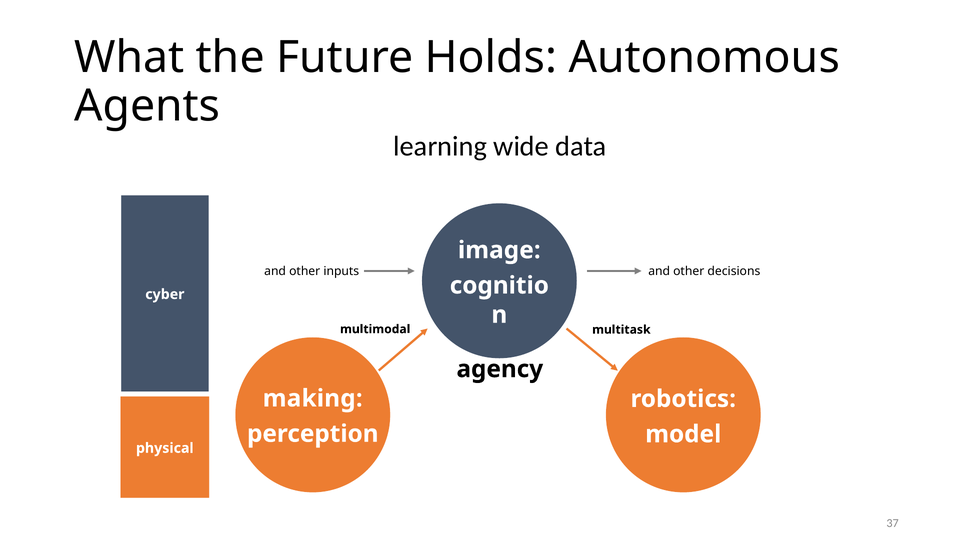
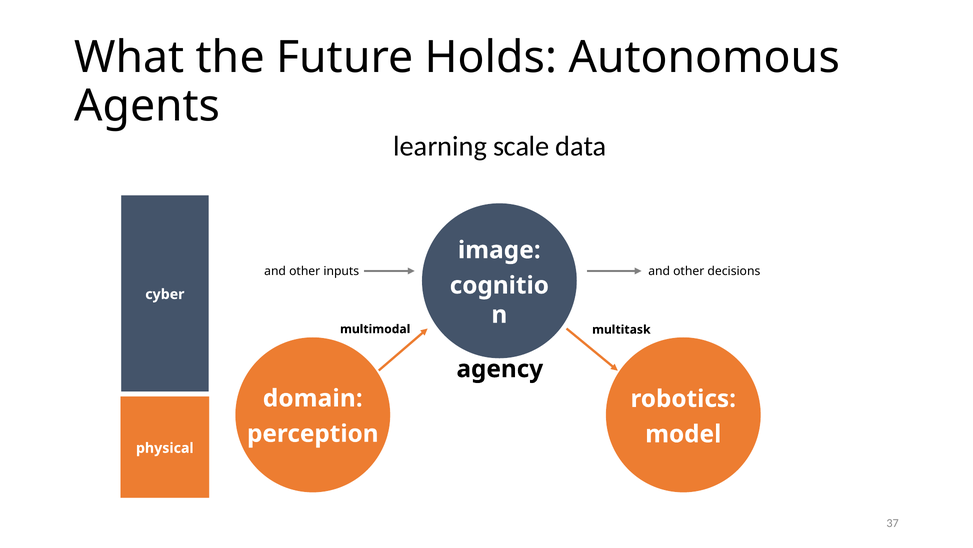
wide: wide -> scale
making: making -> domain
